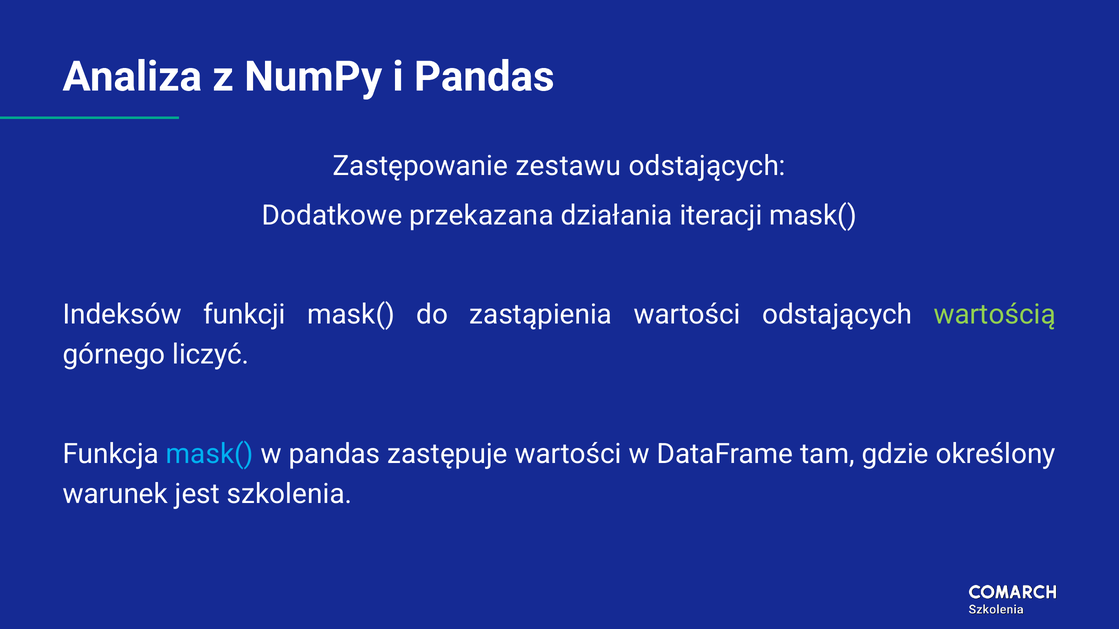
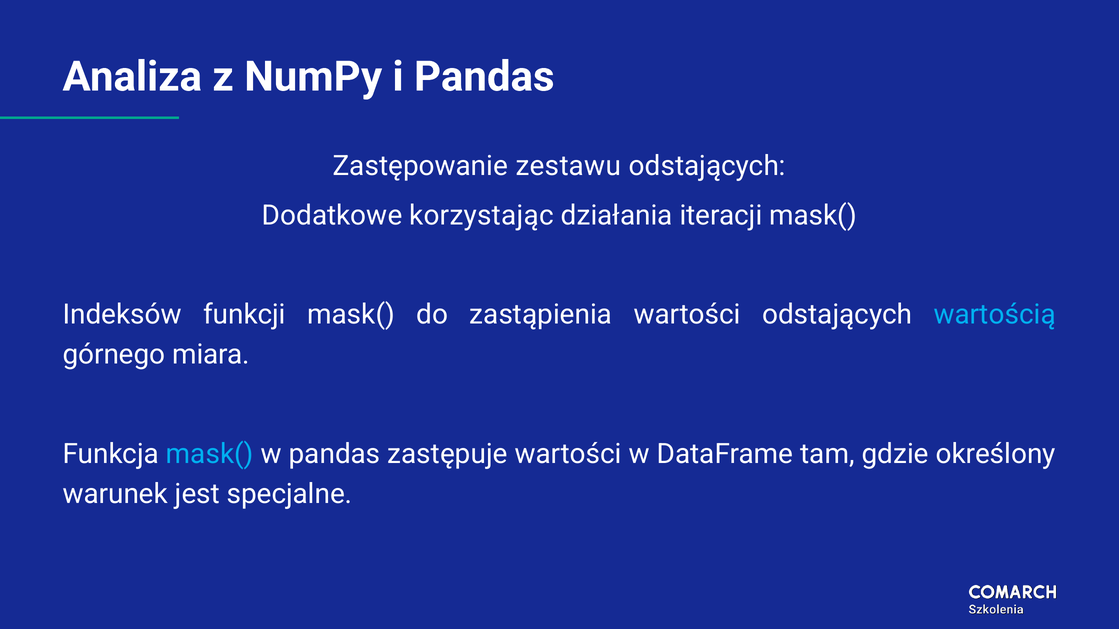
przekazana: przekazana -> korzystając
wartością colour: light green -> light blue
liczyć: liczyć -> miara
szkolenia: szkolenia -> specjalne
